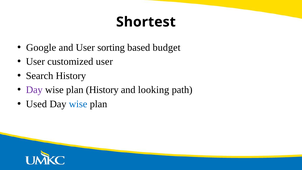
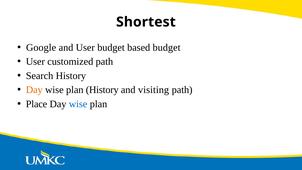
User sorting: sorting -> budget
customized user: user -> path
Day at (34, 90) colour: purple -> orange
looking: looking -> visiting
Used: Used -> Place
